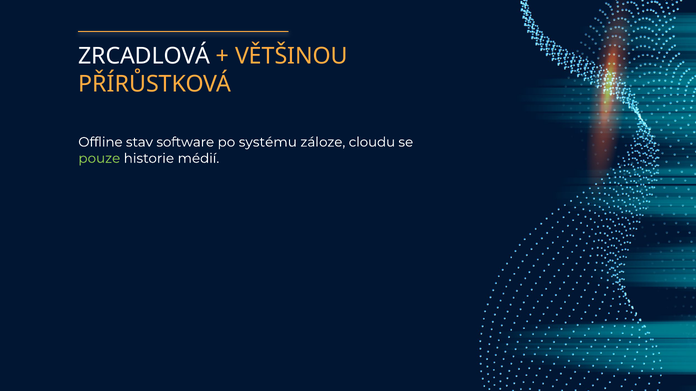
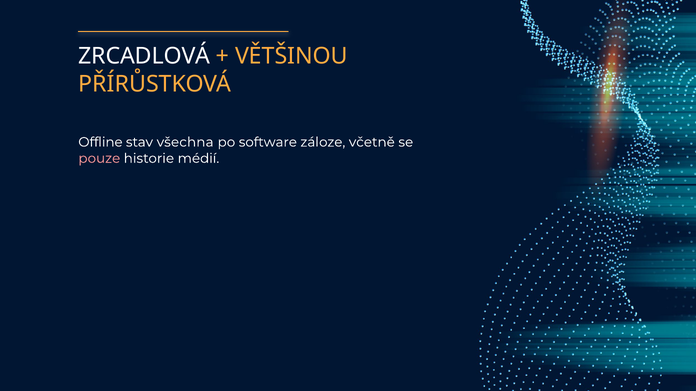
software: software -> všechna
systému: systému -> software
cloudu: cloudu -> včetně
pouze colour: light green -> pink
